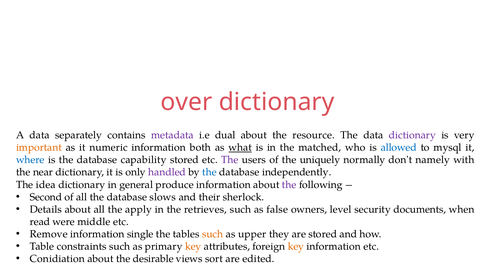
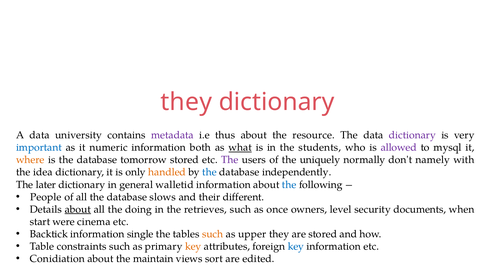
over at (186, 102): over -> they
separately: separately -> university
dual: dual -> thus
important colour: orange -> blue
matched: matched -> students
allowed colour: blue -> purple
where colour: blue -> orange
capability: capability -> tomorrow
near: near -> idea
handled colour: purple -> orange
idea: idea -> later
produce: produce -> walletid
the at (289, 185) colour: purple -> blue
Second: Second -> People
sherlock: sherlock -> different
about at (78, 210) underline: none -> present
apply: apply -> doing
false: false -> once
read: read -> start
middle: middle -> cinema
Remove: Remove -> Backtick
key at (296, 247) colour: orange -> blue
desirable: desirable -> maintain
